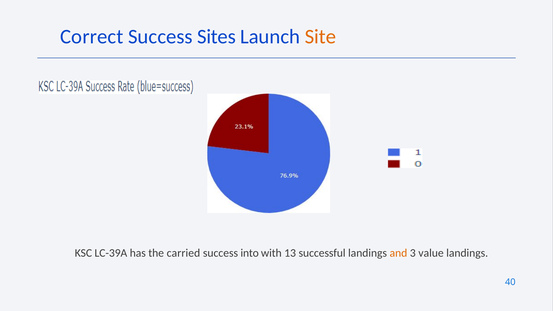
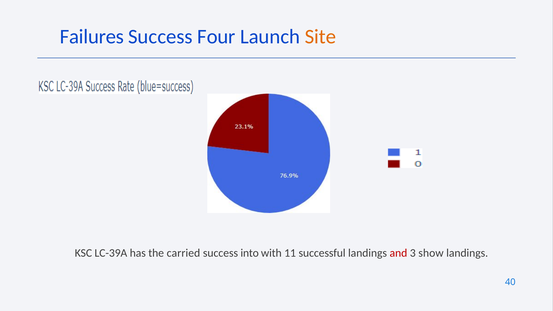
Correct: Correct -> Failures
Sites: Sites -> Four
13: 13 -> 11
and colour: orange -> red
value: value -> show
